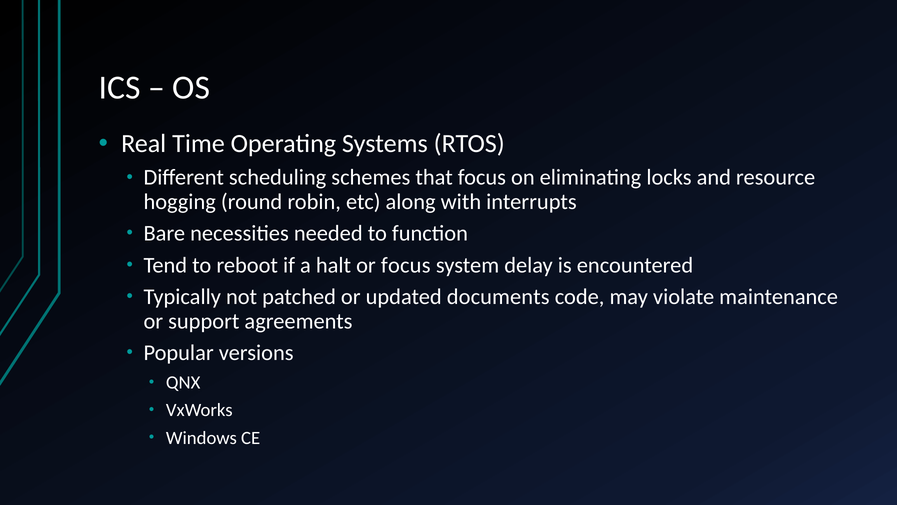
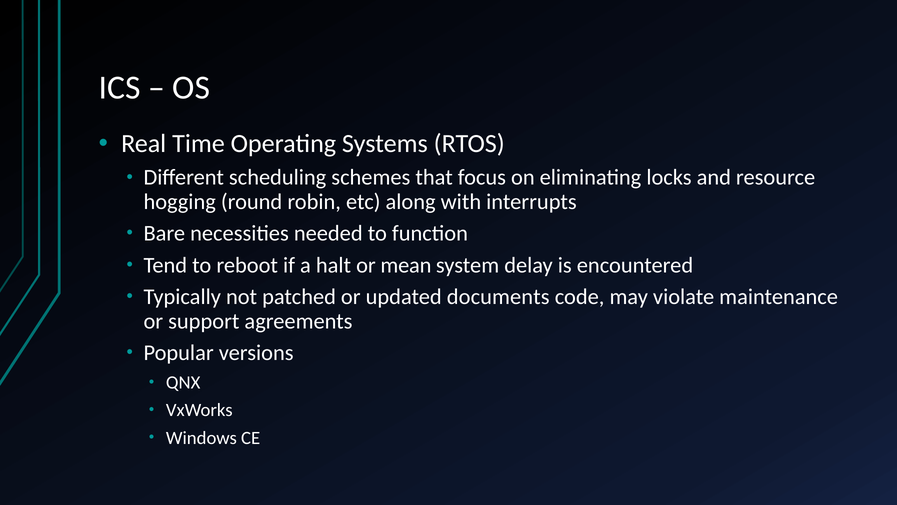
or focus: focus -> mean
